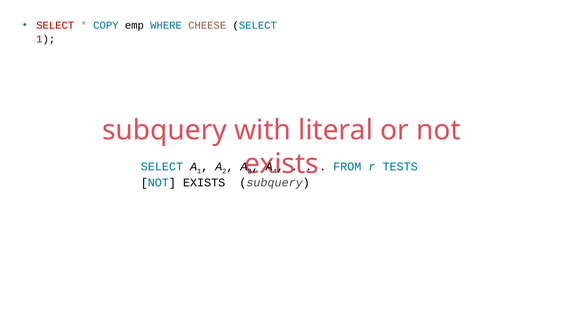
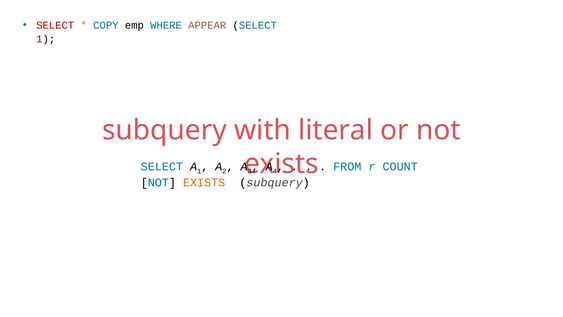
CHEESE: CHEESE -> APPEAR
TESTS: TESTS -> COUNT
EXISTS at (204, 182) colour: black -> orange
